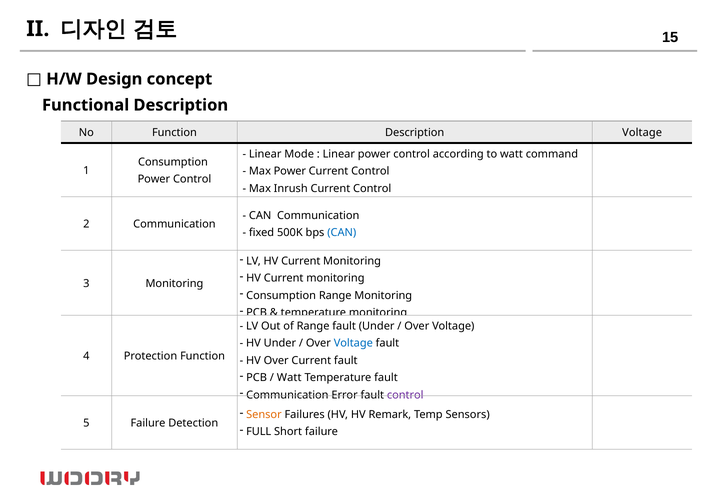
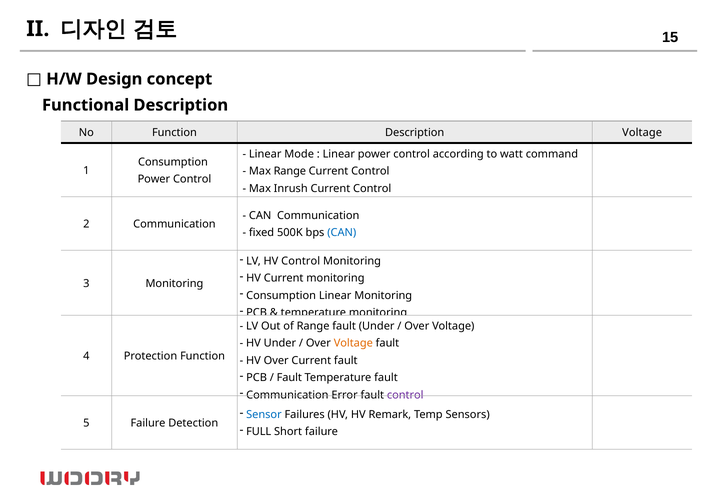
Max Power: Power -> Range
LV HV Current: Current -> Control
Consumption Range: Range -> Linear
Voltage at (353, 344) colour: blue -> orange
Watt at (289, 378): Watt -> Fault
Sensor colour: orange -> blue
